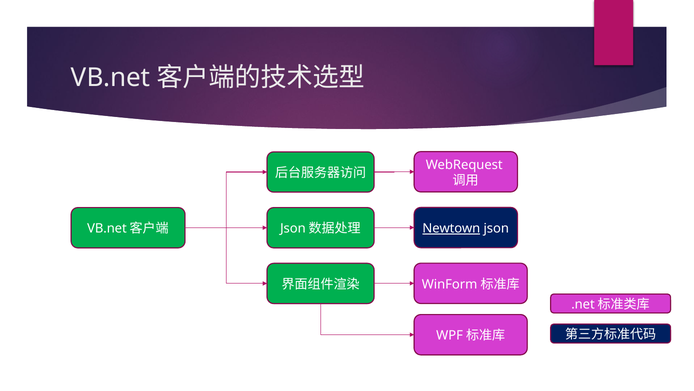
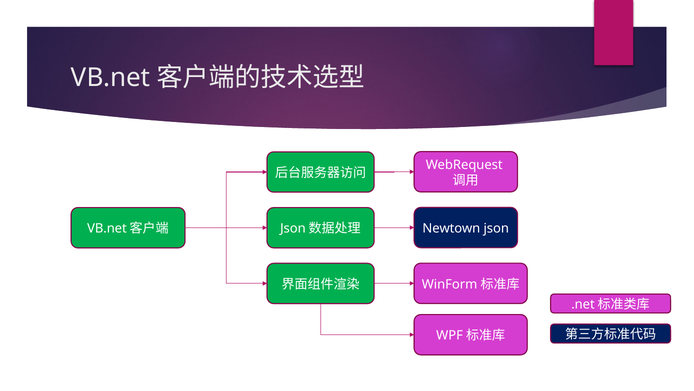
Newtown underline: present -> none
